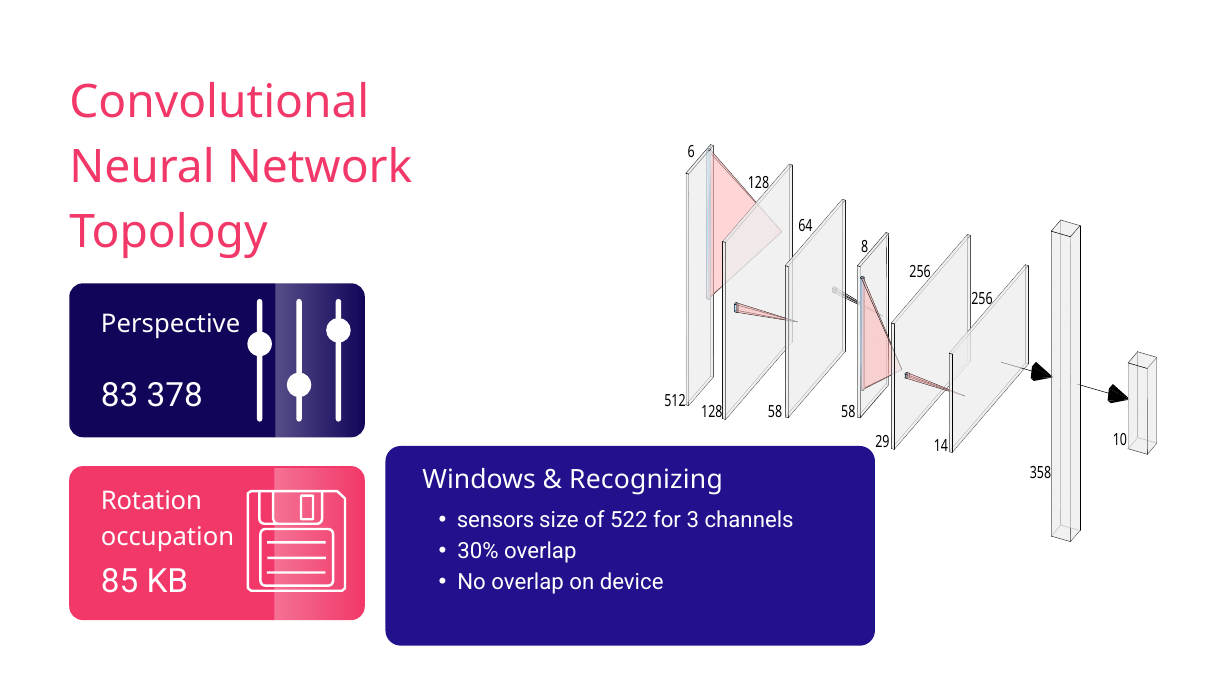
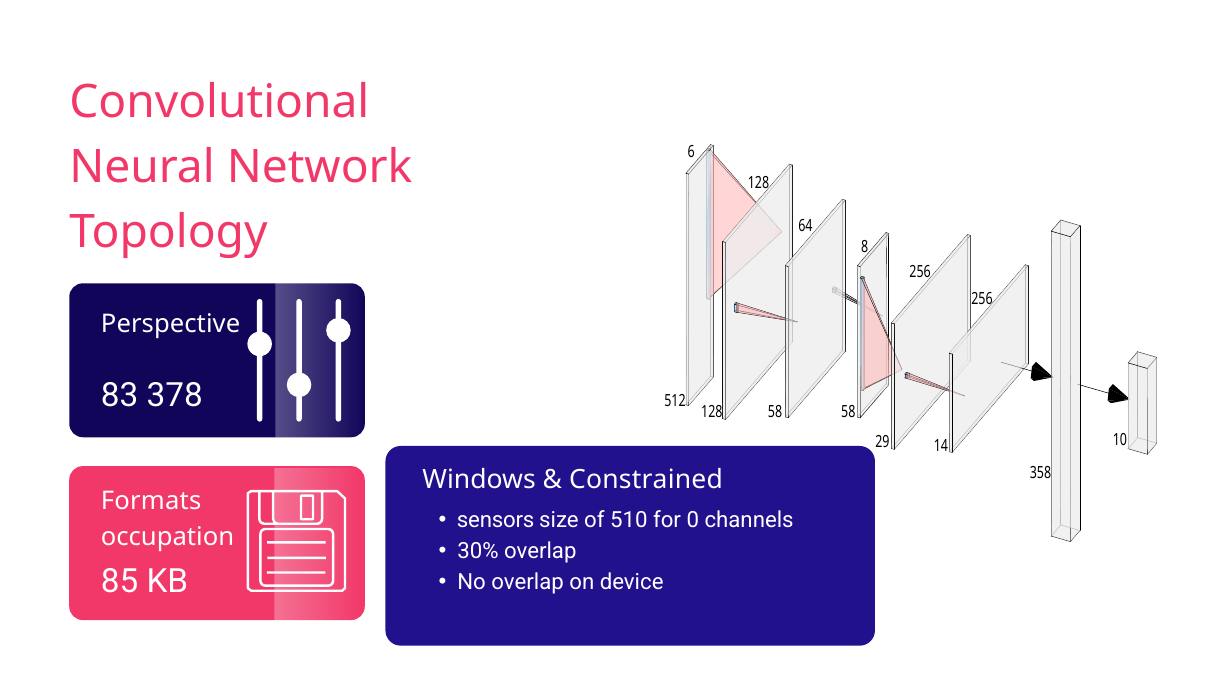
Recognizing: Recognizing -> Constrained
Rotation: Rotation -> Formats
522: 522 -> 510
3: 3 -> 0
